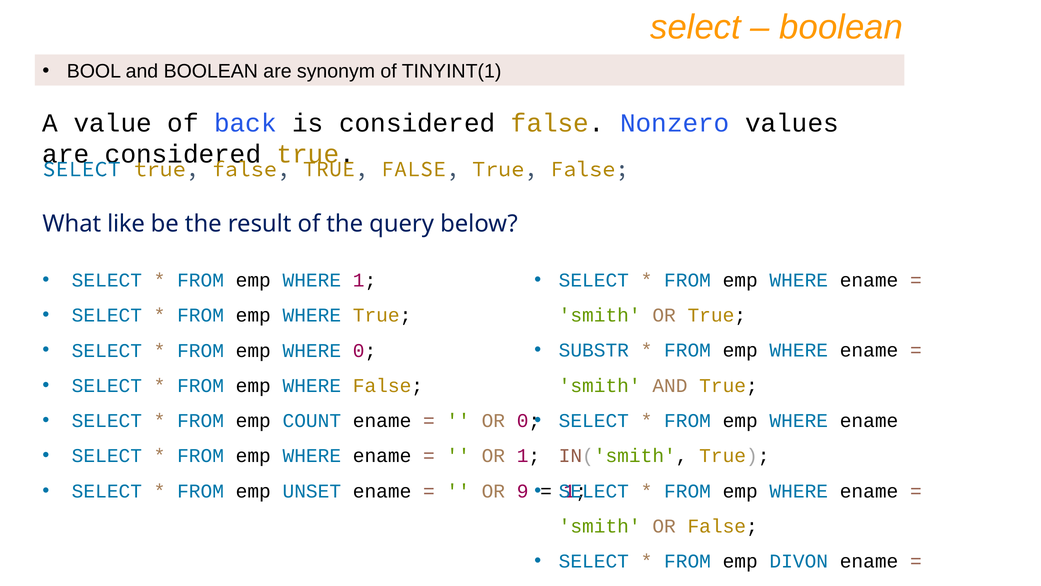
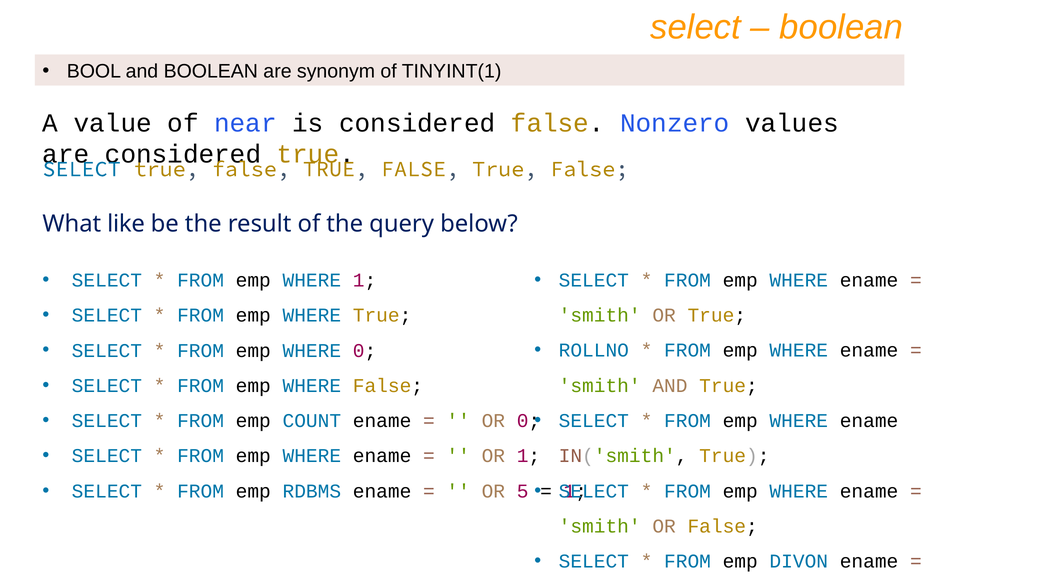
back: back -> near
SUBSTR: SUBSTR -> ROLLNO
UNSET: UNSET -> RDBMS
9: 9 -> 5
